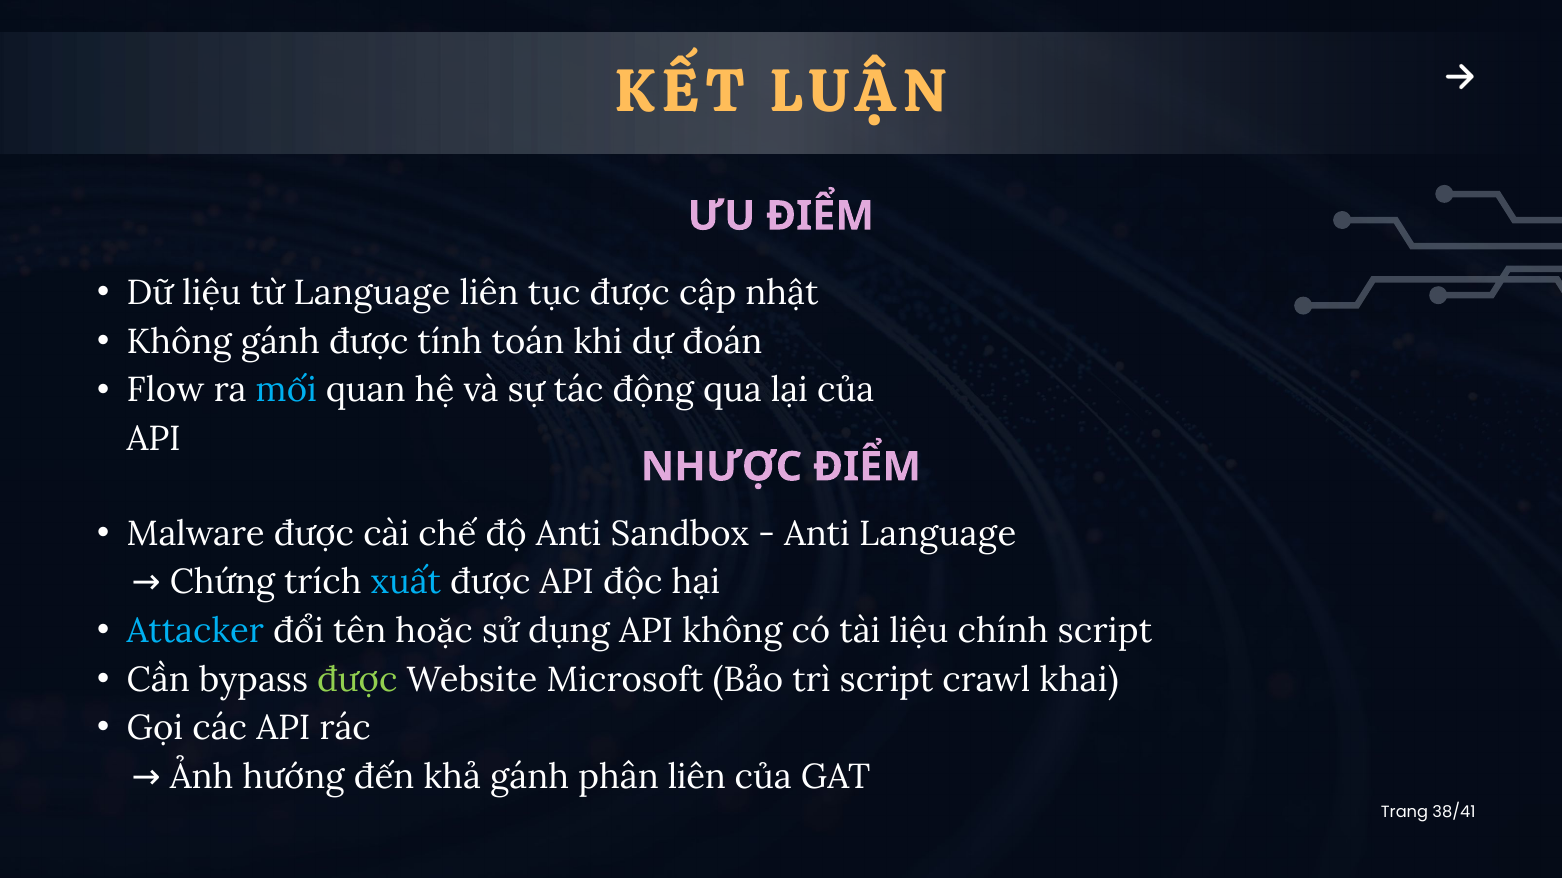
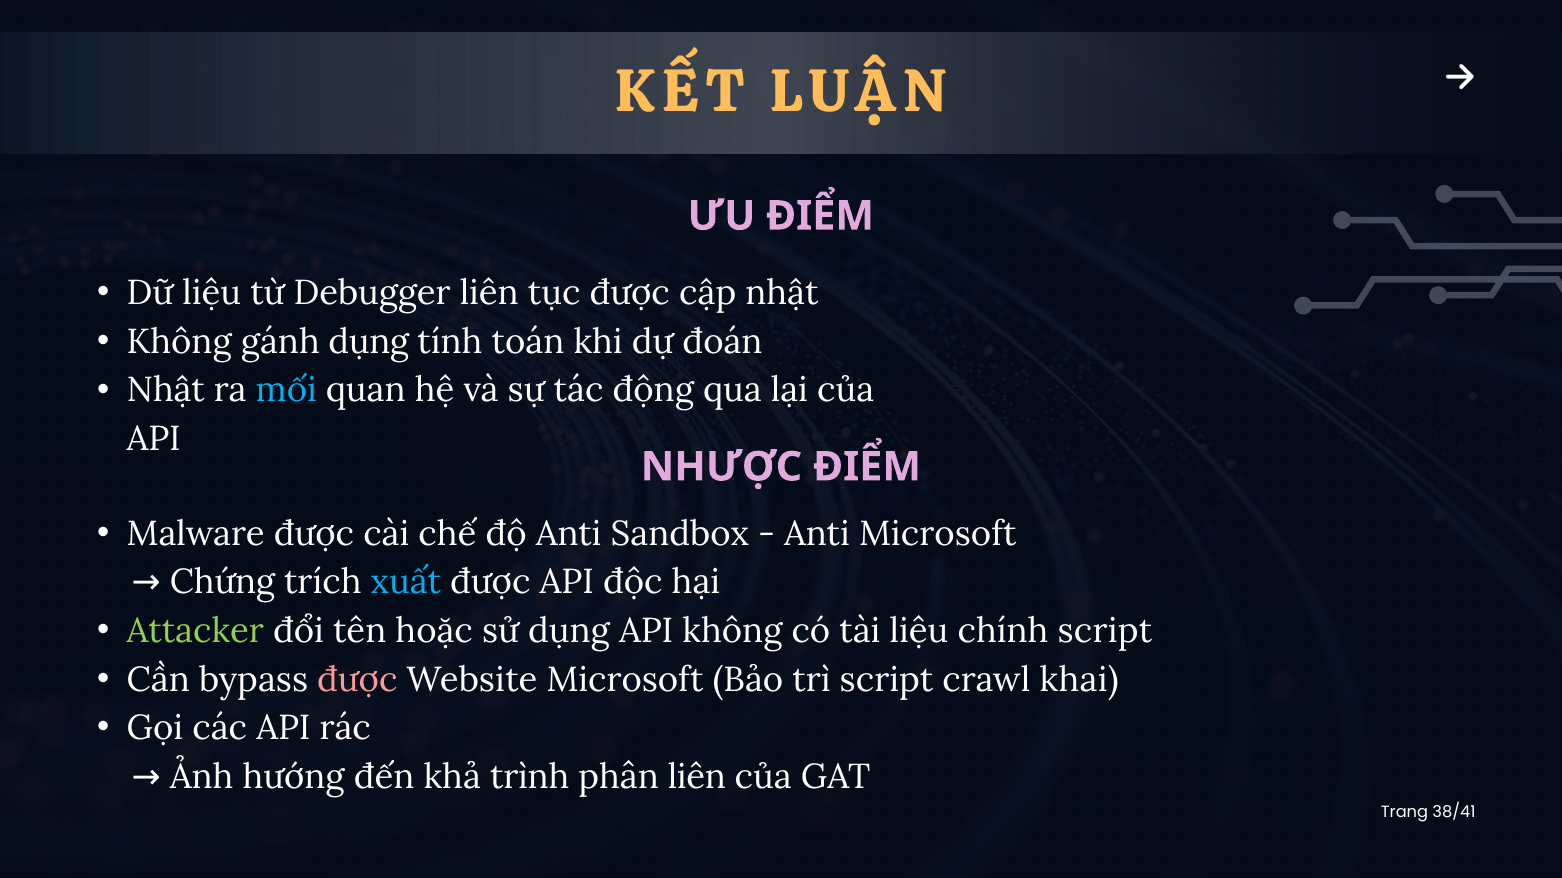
từ Language: Language -> Debugger
gánh được: được -> dụng
Flow at (166, 391): Flow -> Nhật
Anti Language: Language -> Microsoft
Attacker colour: light blue -> light green
được at (357, 680) colour: light green -> pink
khả gánh: gánh -> trình
